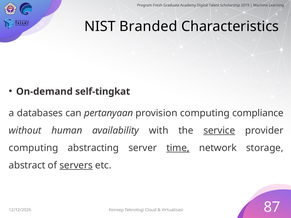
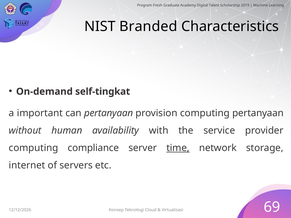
databases: databases -> important
computing compliance: compliance -> pertanyaan
service underline: present -> none
abstracting: abstracting -> compliance
abstract: abstract -> internet
servers underline: present -> none
87: 87 -> 69
